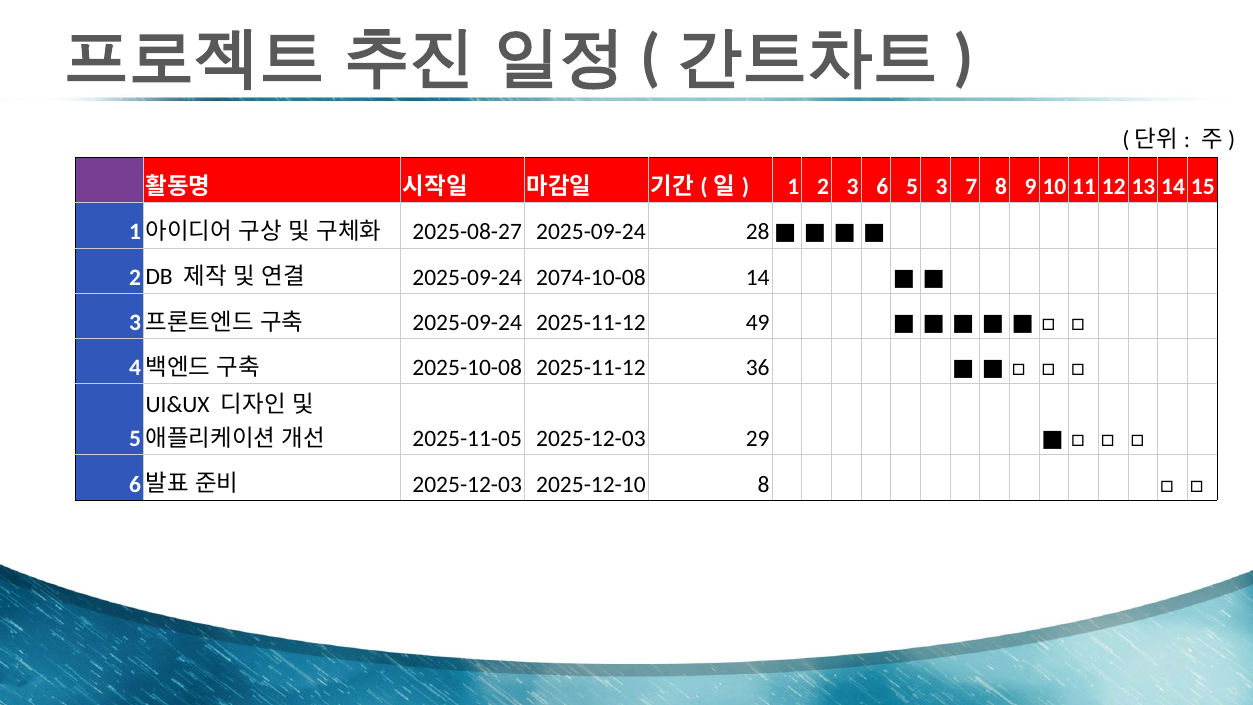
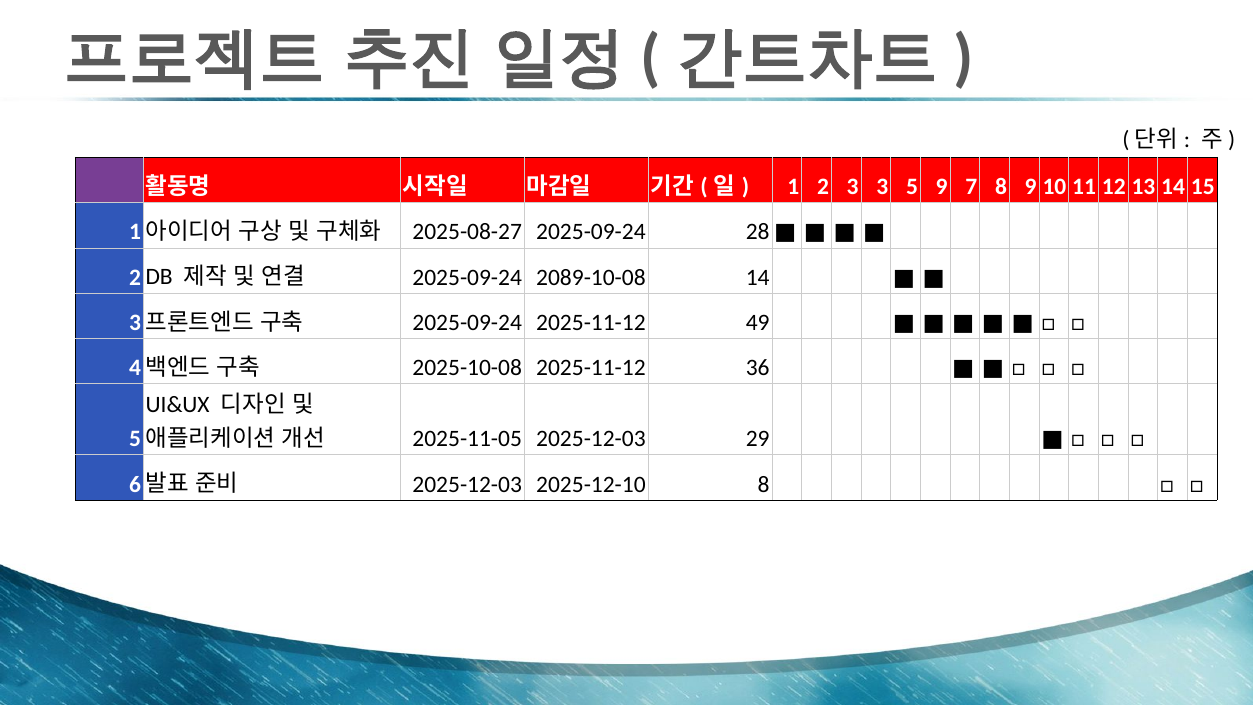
3 6: 6 -> 3
5 3: 3 -> 9
2074-10-08: 2074-10-08 -> 2089-10-08
